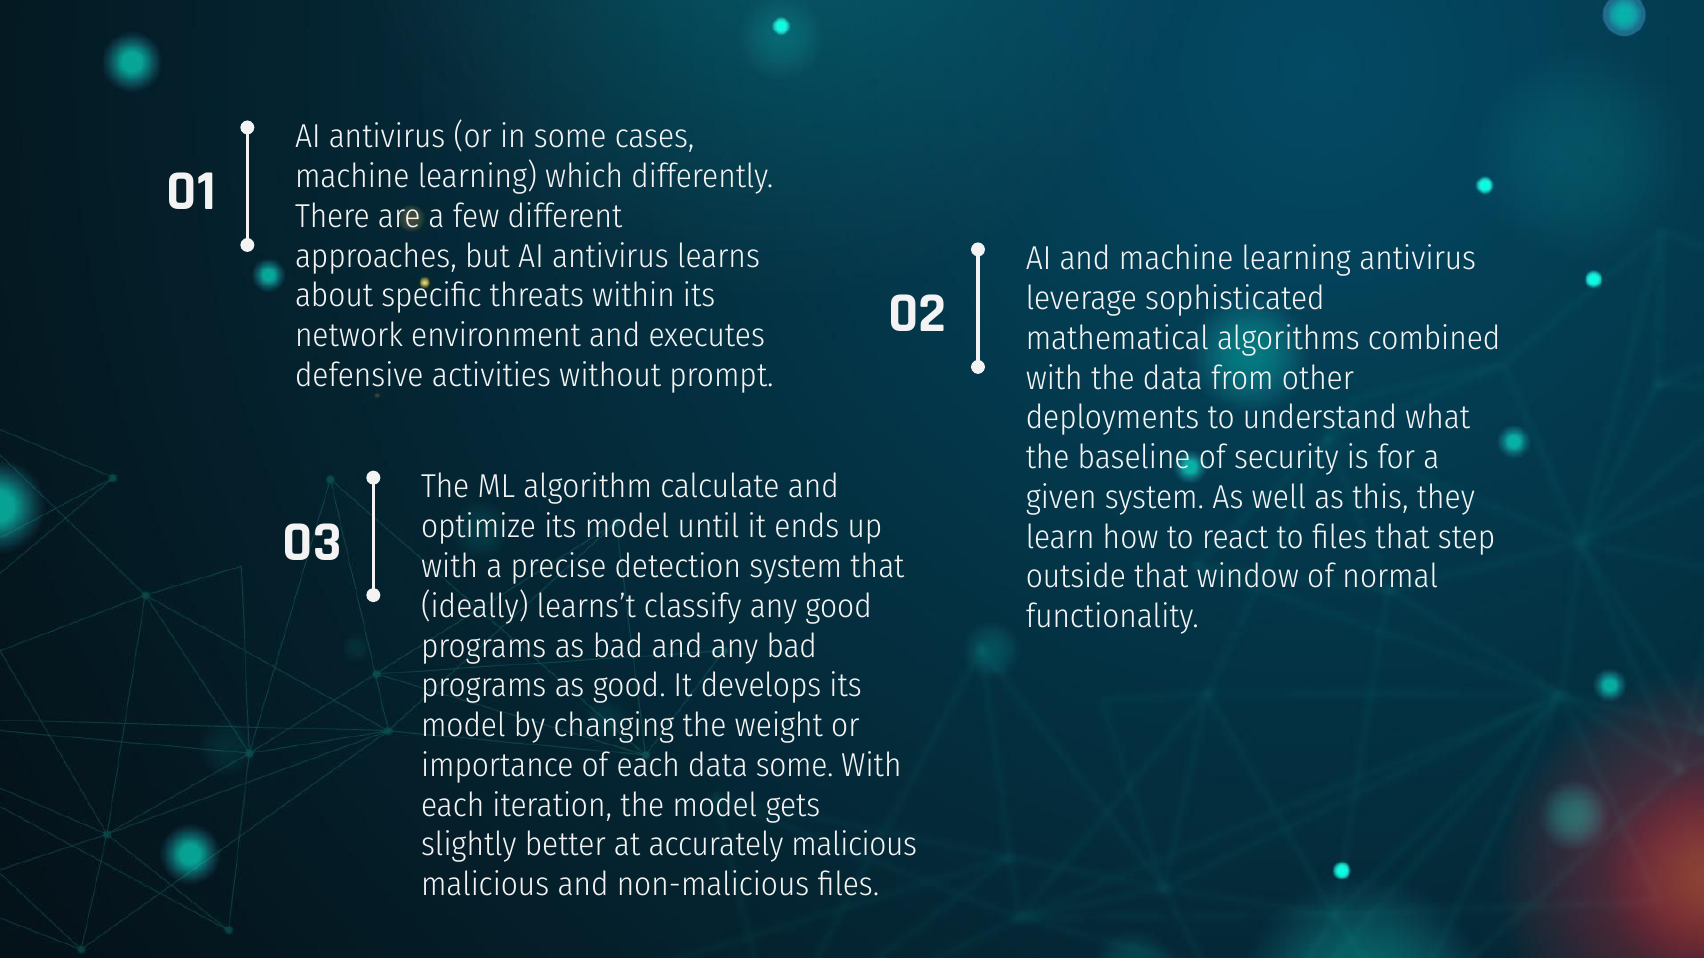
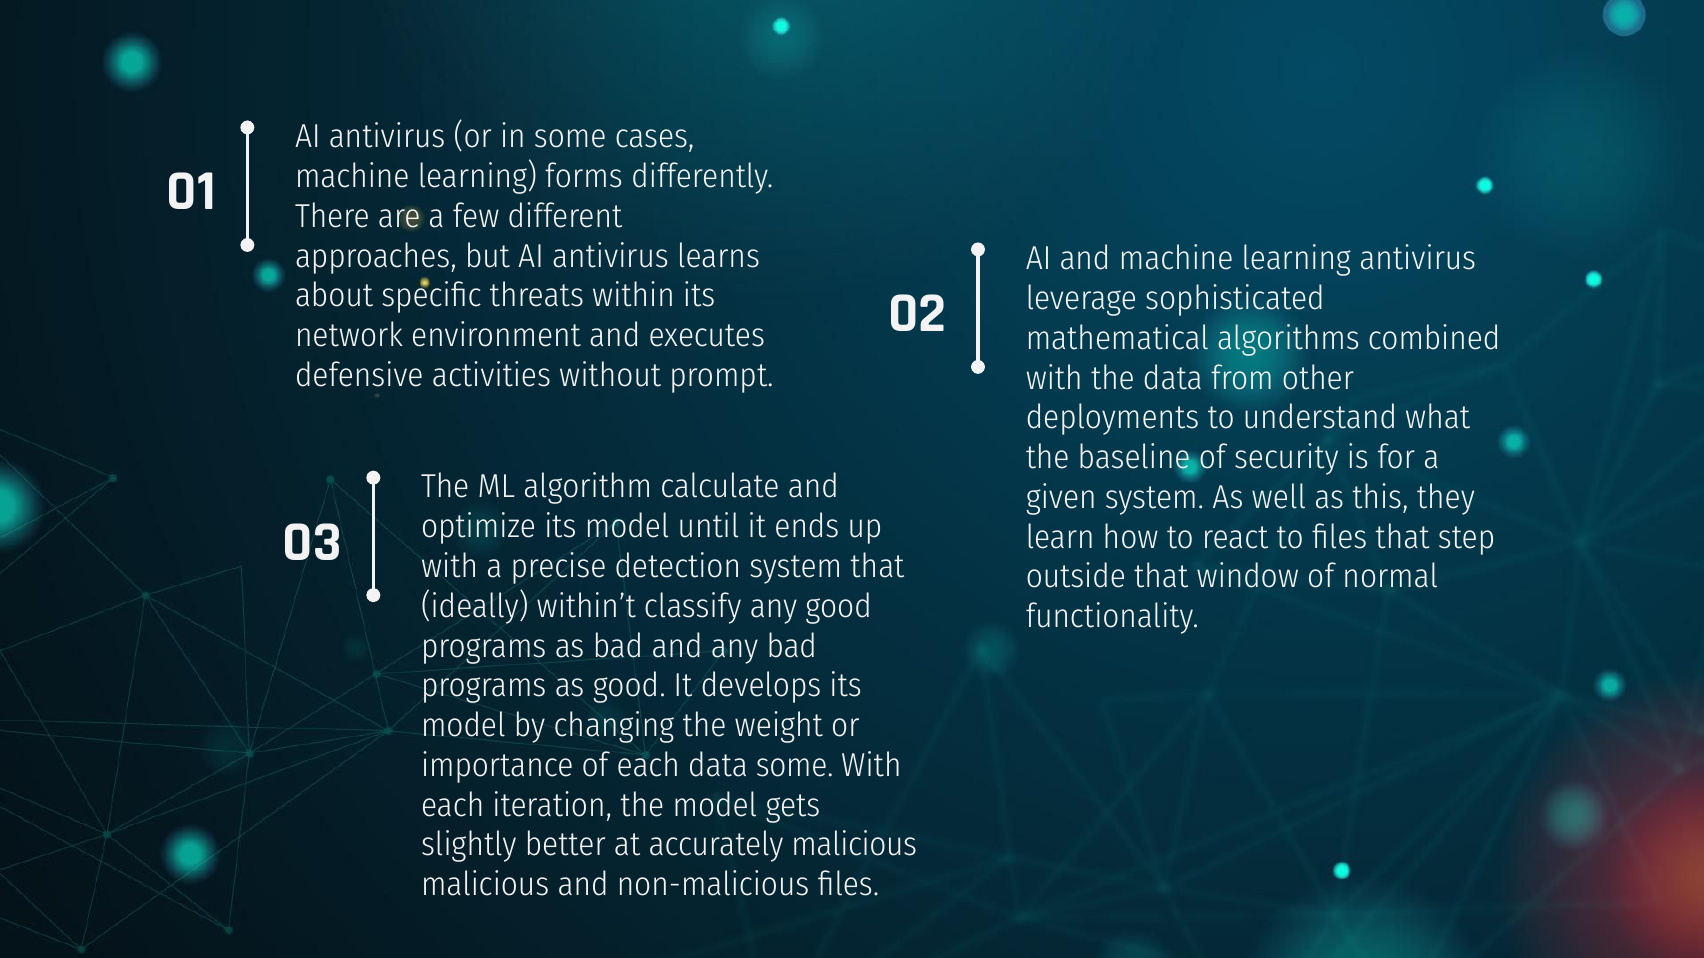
which: which -> forms
learns’t: learns’t -> within’t
